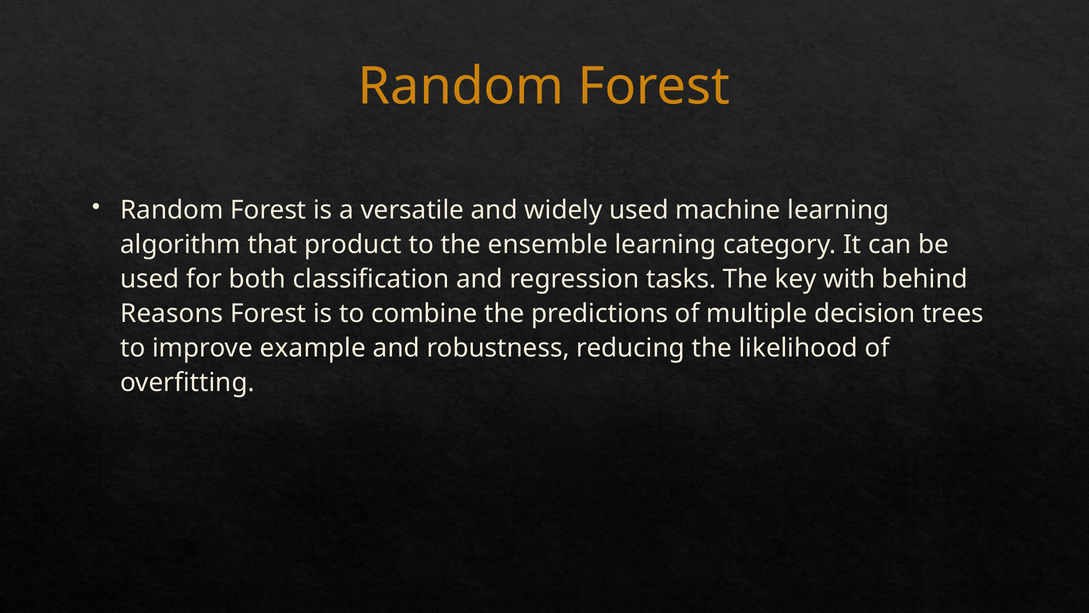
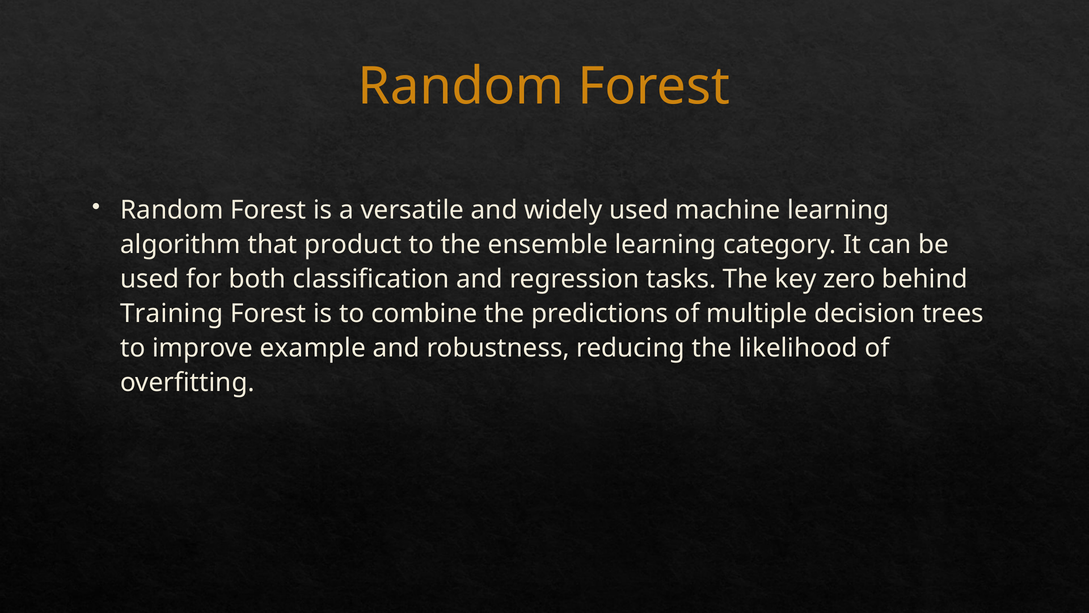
with: with -> zero
Reasons: Reasons -> Training
